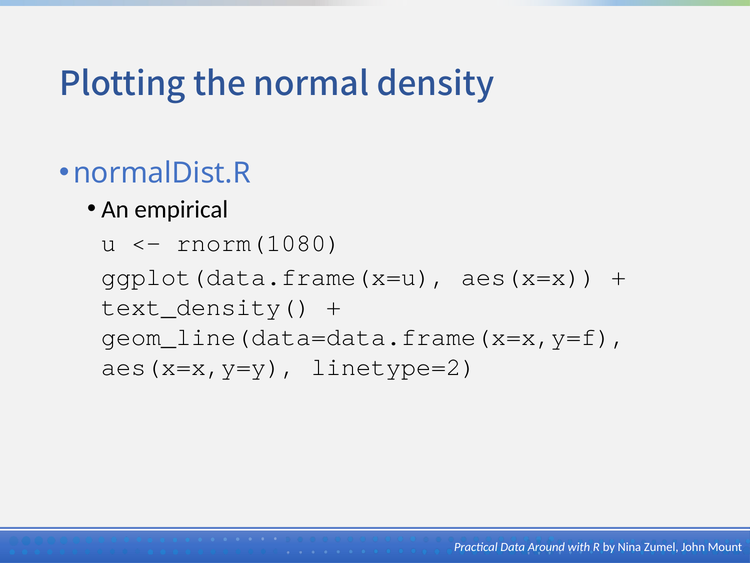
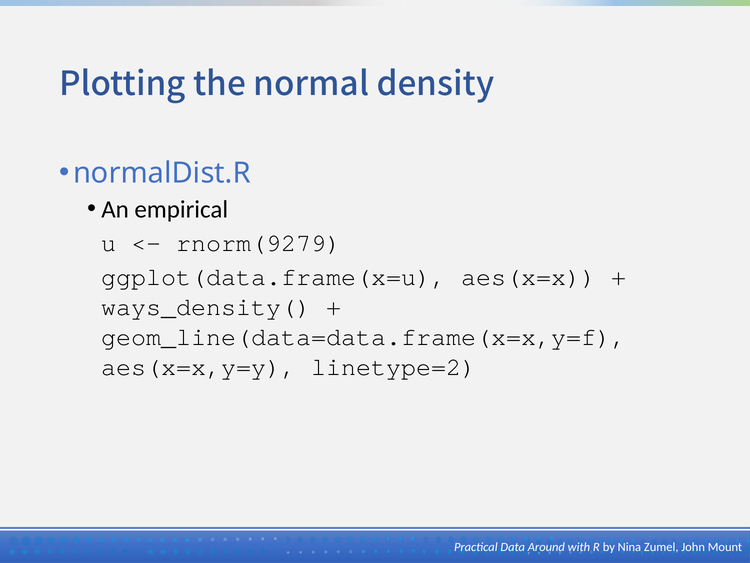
rnorm(1080: rnorm(1080 -> rnorm(9279
text_density(: text_density( -> ways_density(
